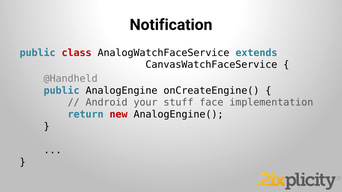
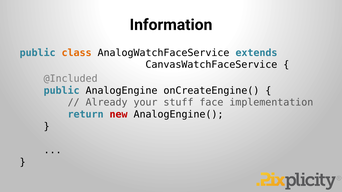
Notification: Notification -> Information
class colour: red -> orange
@Handheld: @Handheld -> @Included
Android: Android -> Already
